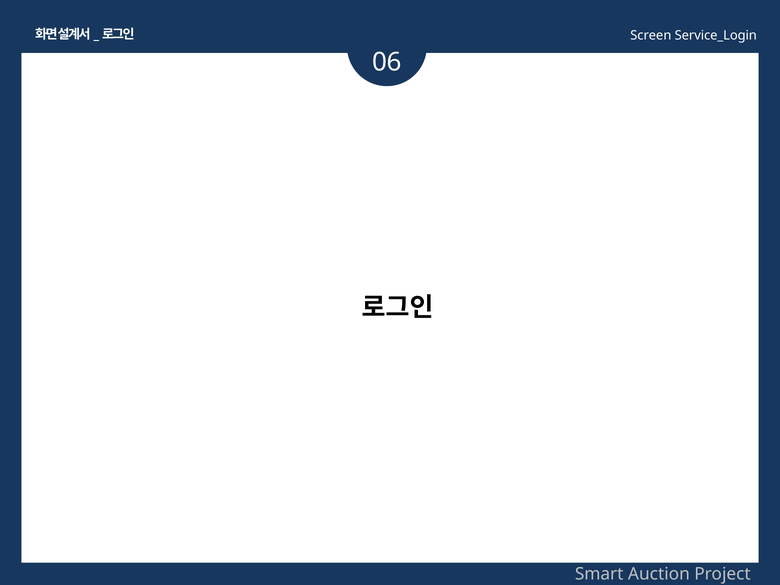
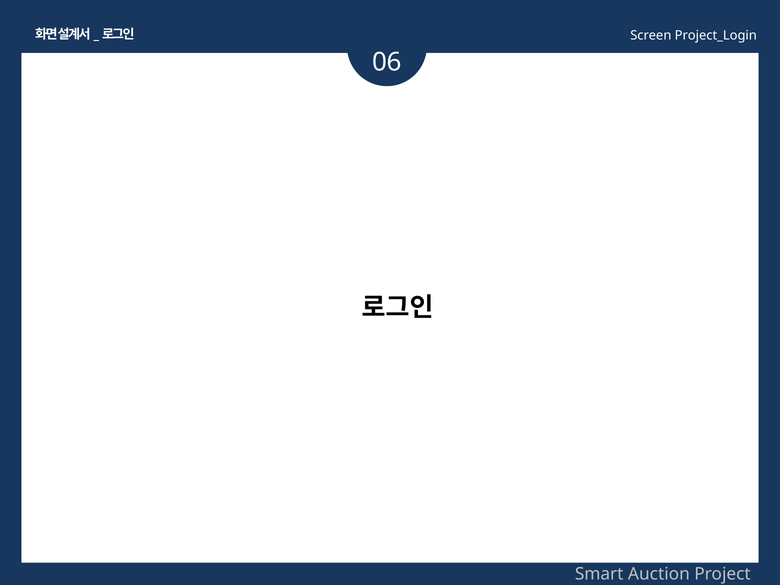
Service_Login: Service_Login -> Project_Login
